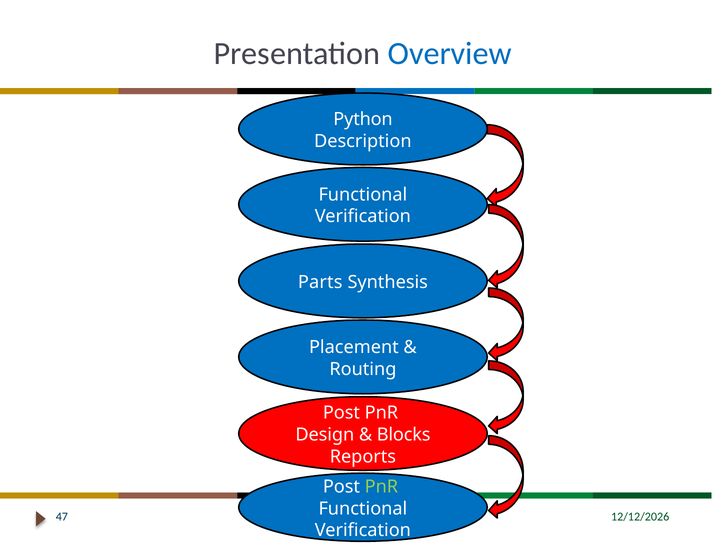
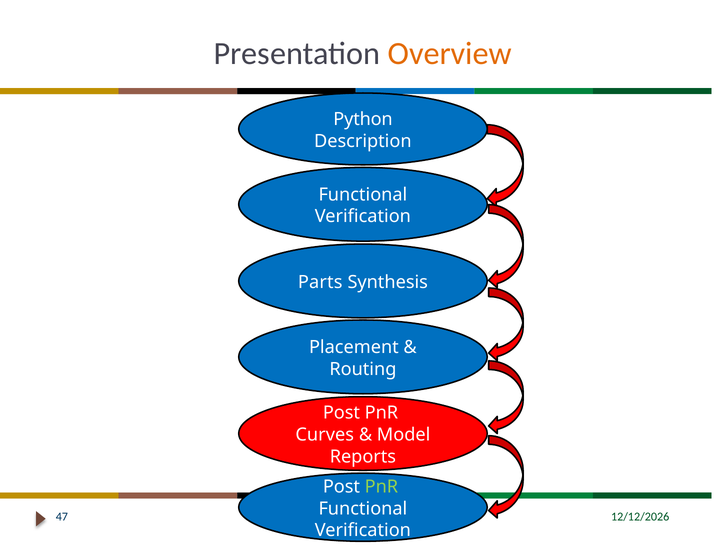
Overview colour: blue -> orange
Design at (325, 434): Design -> Curves
Blocks: Blocks -> Model
